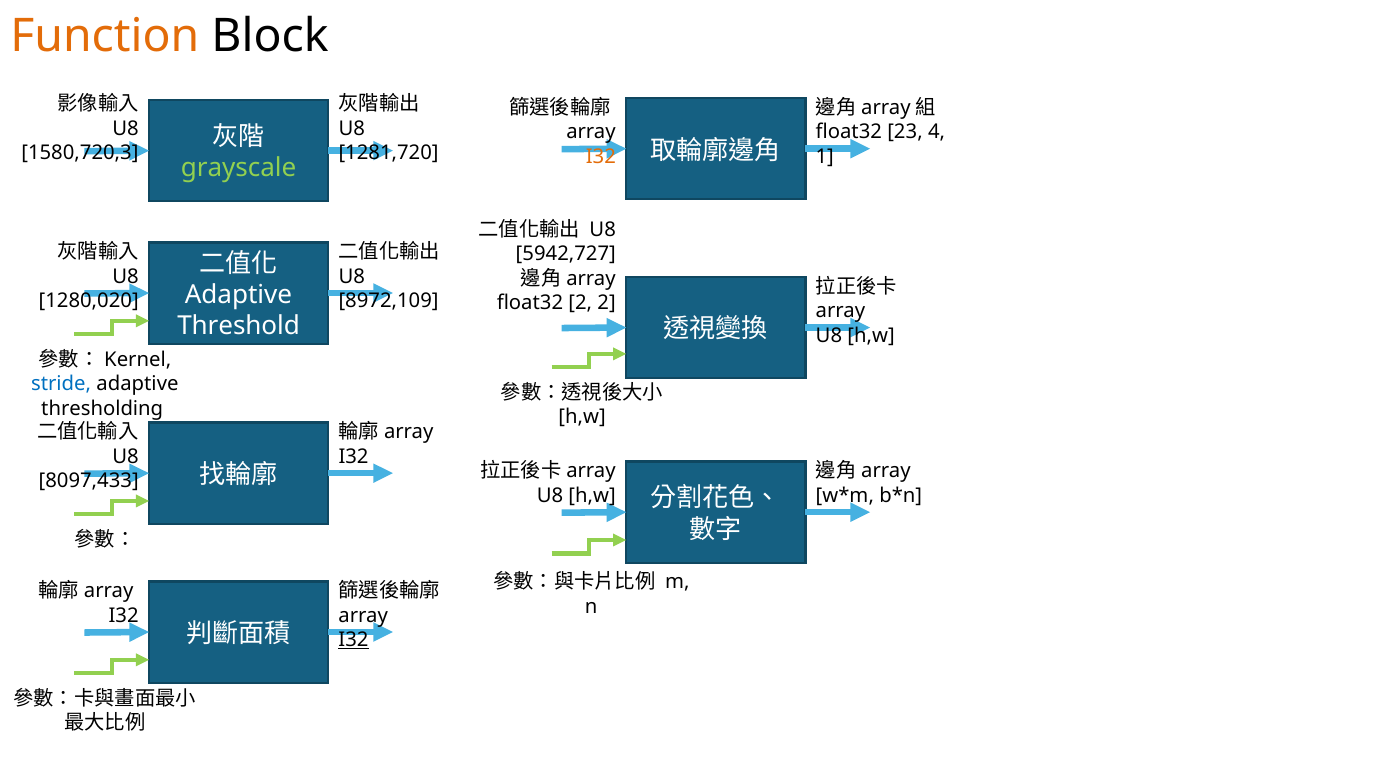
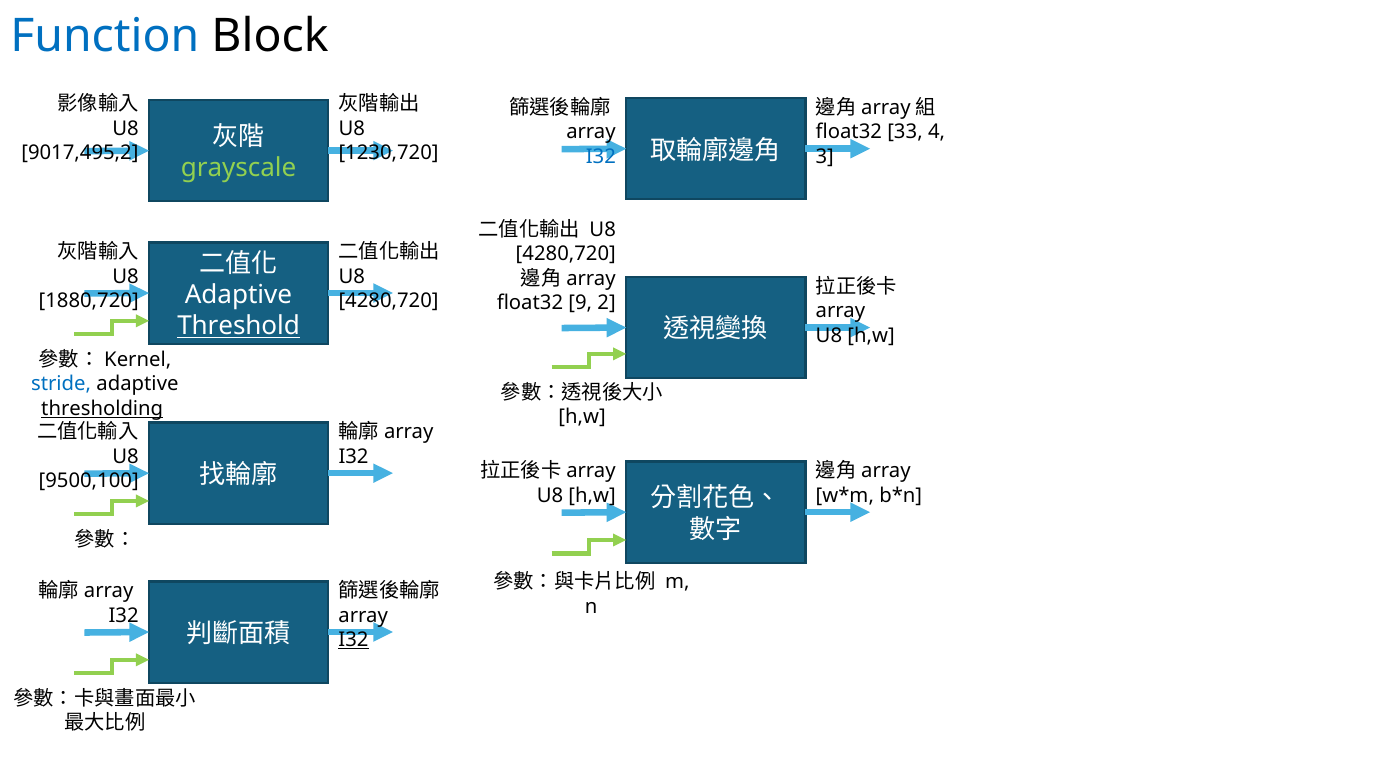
Function colour: orange -> blue
23: 23 -> 33
1580,720,3: 1580,720,3 -> 9017,495,2
1281,720: 1281,720 -> 1230,720
I32 at (601, 156) colour: orange -> blue
1: 1 -> 3
5942,727 at (566, 254): 5942,727 -> 4280,720
1280,020: 1280,020 -> 1880,720
8972,109 at (389, 301): 8972,109 -> 4280,720
float32 2: 2 -> 9
Threshold underline: none -> present
thresholding underline: none -> present
8097,433: 8097,433 -> 9500,100
